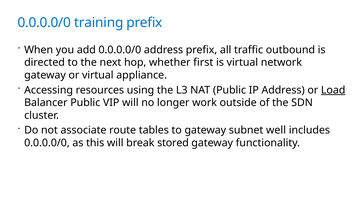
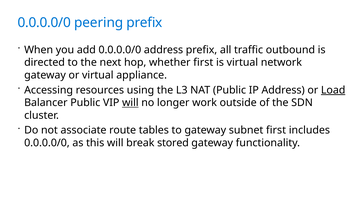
training: training -> peering
will at (130, 103) underline: none -> present
subnet well: well -> first
